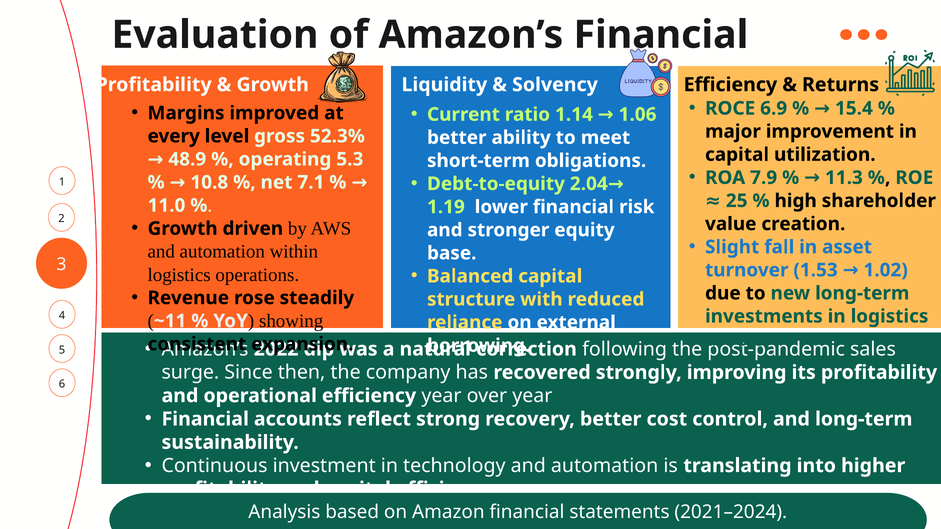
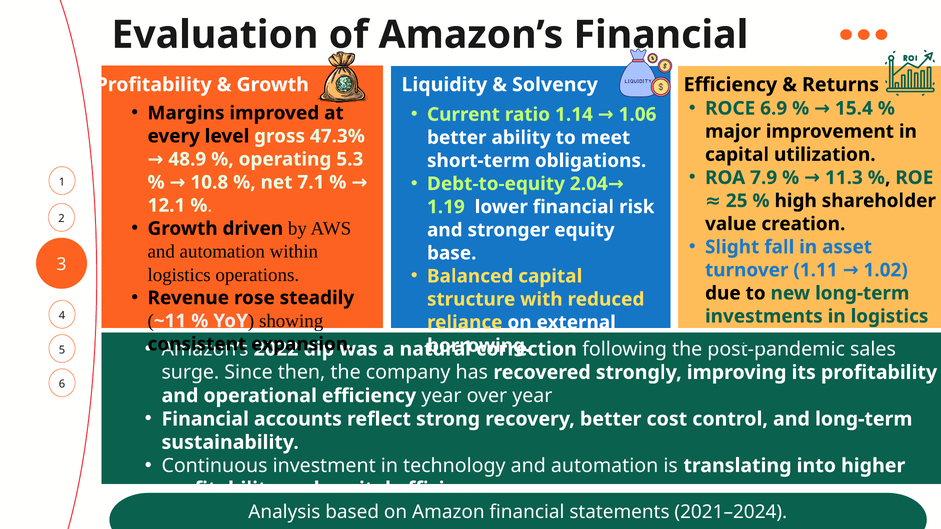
52.3%: 52.3% -> 47.3%
11.0: 11.0 -> 12.1
1.53: 1.53 -> 1.11
